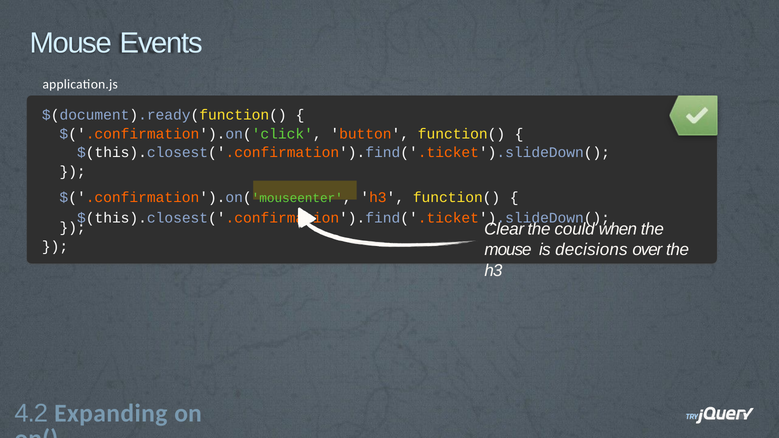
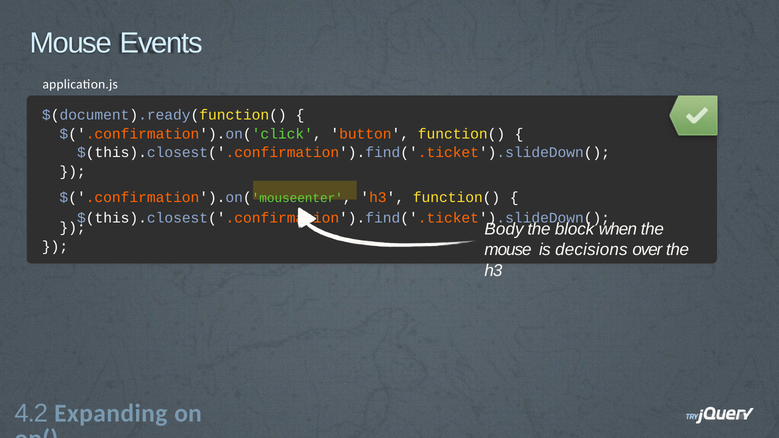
Clear: Clear -> Body
could: could -> block
